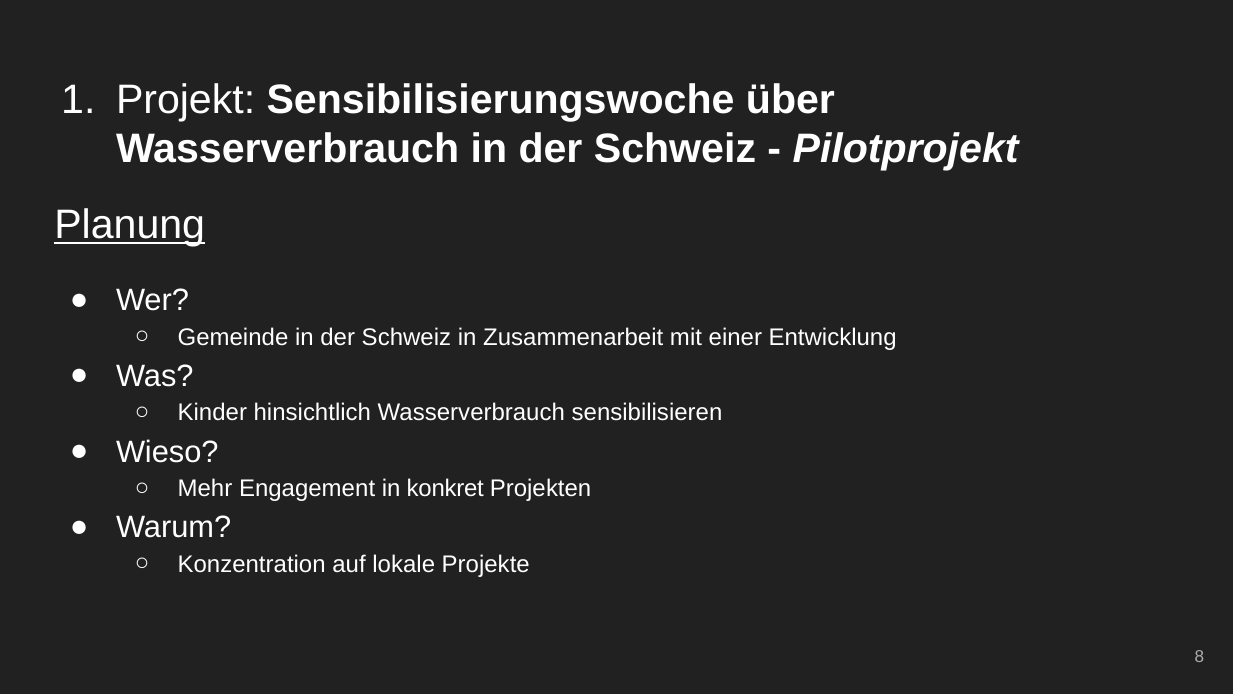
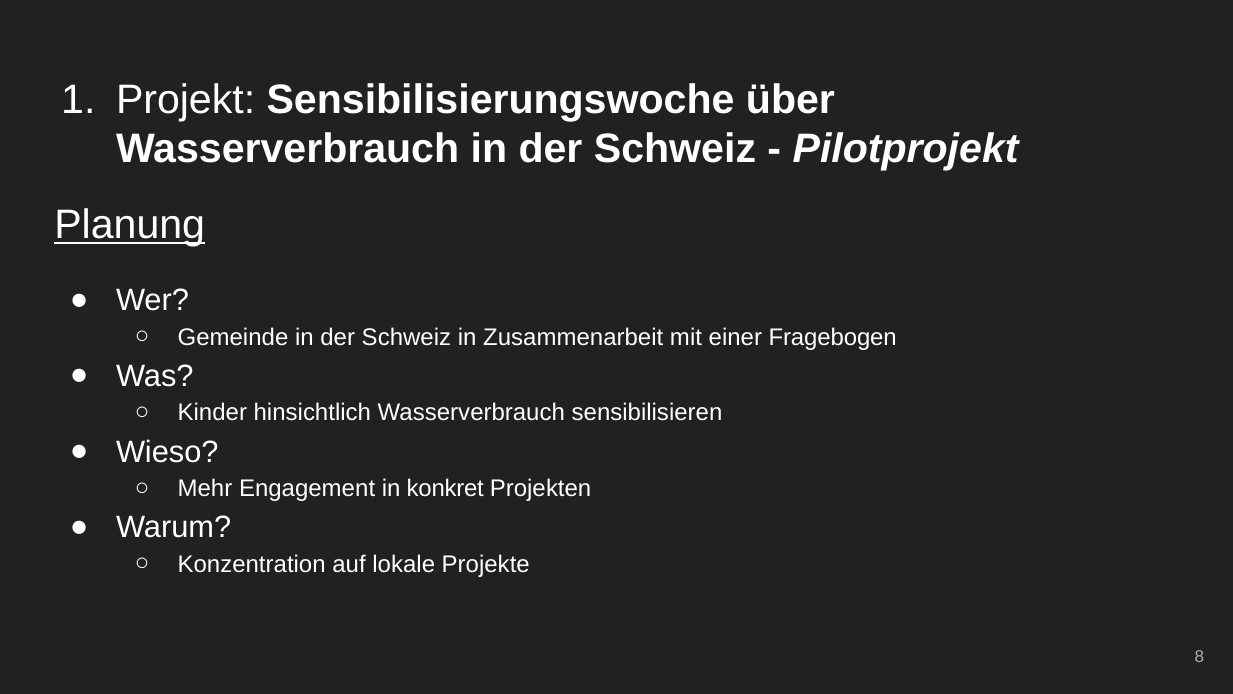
Entwicklung: Entwicklung -> Fragebogen
